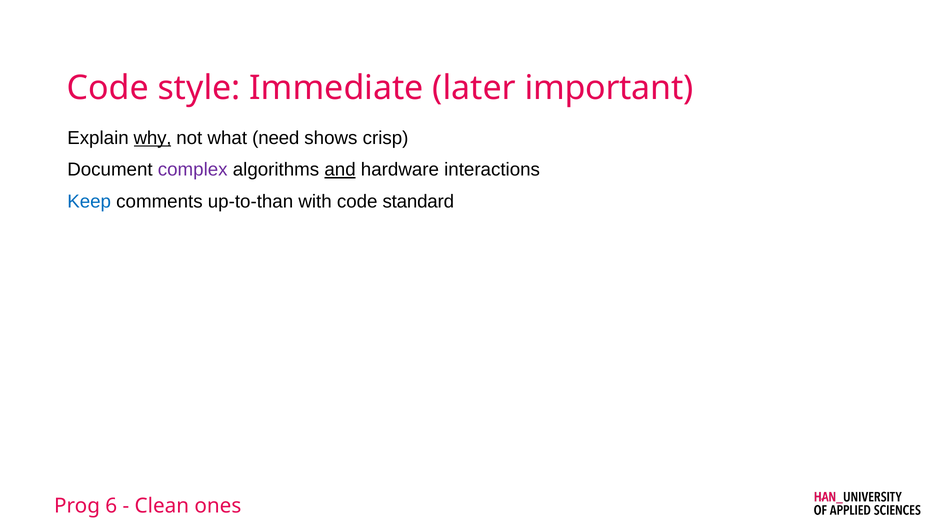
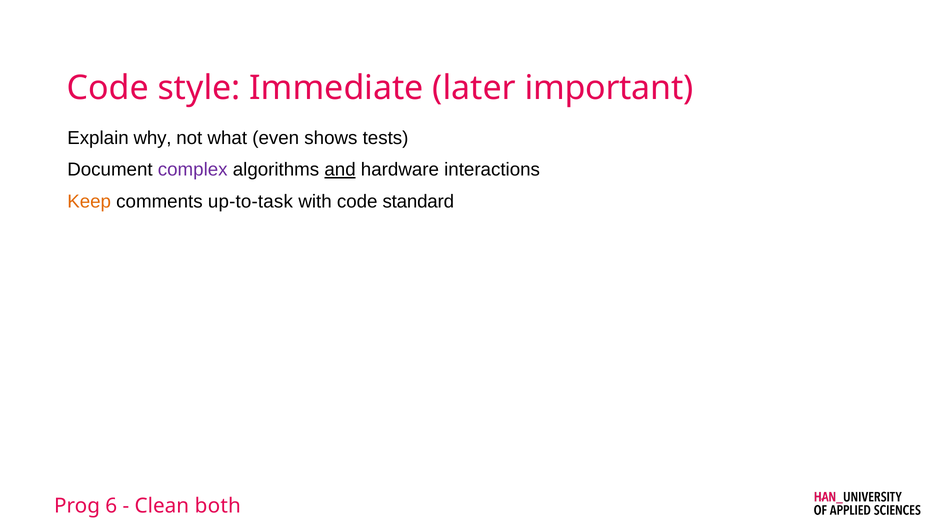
why underline: present -> none
need: need -> even
crisp: crisp -> tests
Keep colour: blue -> orange
up-to-than: up-to-than -> up-to-task
ones: ones -> both
